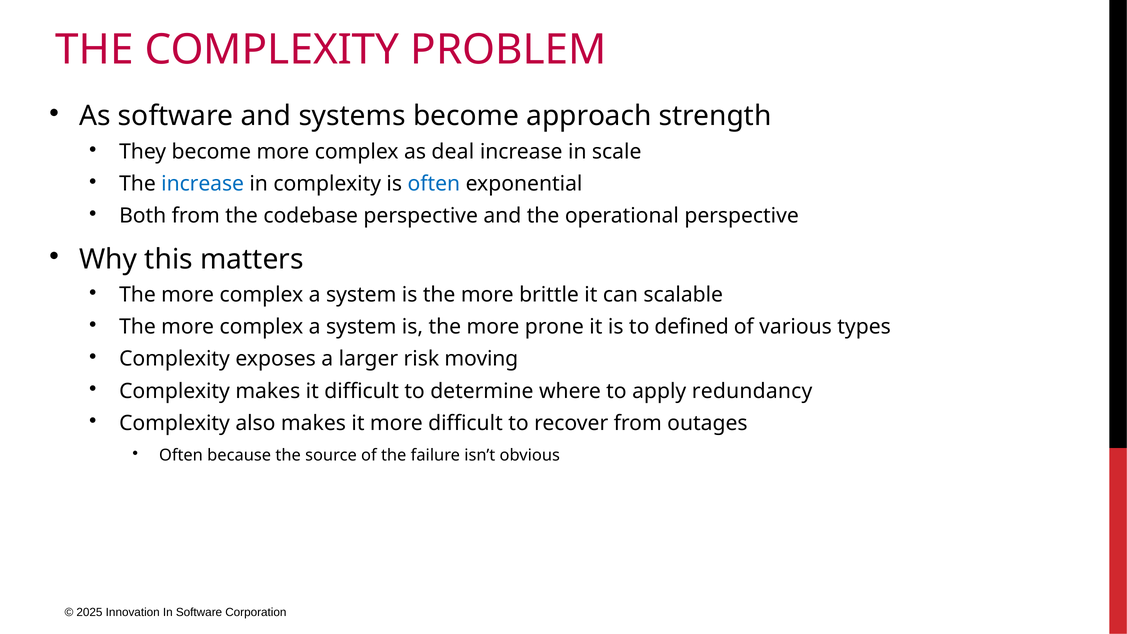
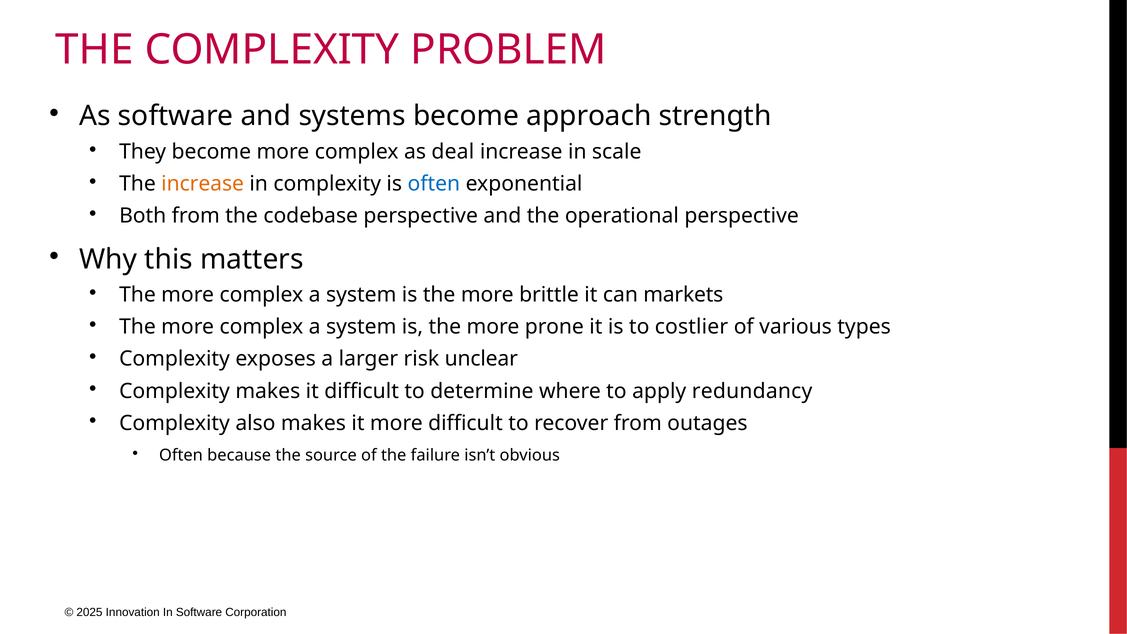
increase at (203, 184) colour: blue -> orange
scalable: scalable -> markets
defined: defined -> costlier
moving: moving -> unclear
